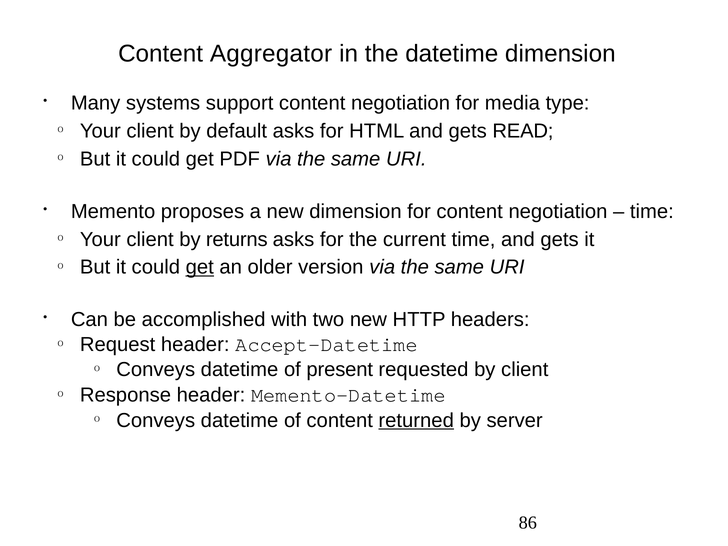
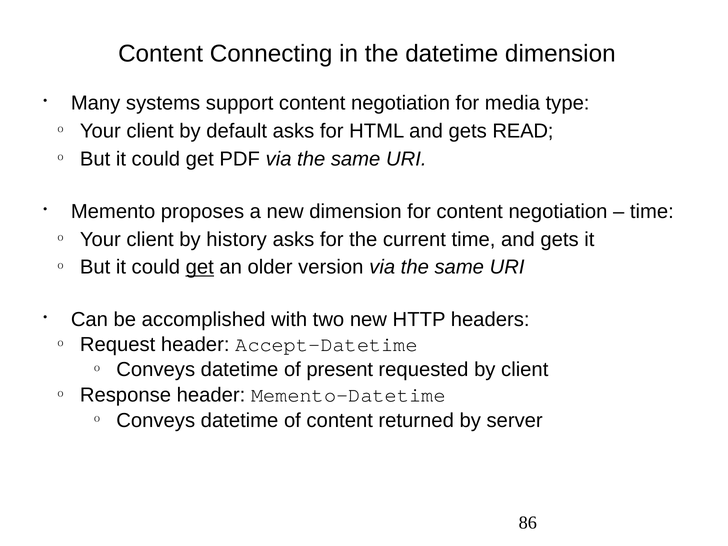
Aggregator: Aggregator -> Connecting
returns: returns -> history
returned underline: present -> none
